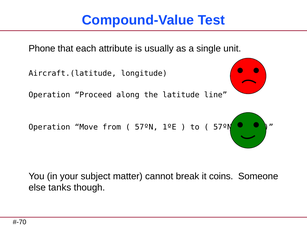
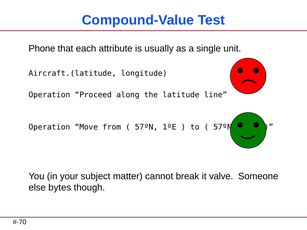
coins: coins -> valve
tanks: tanks -> bytes
